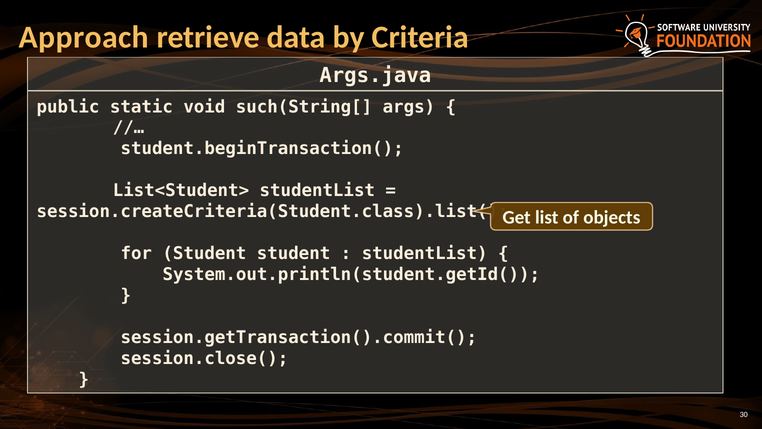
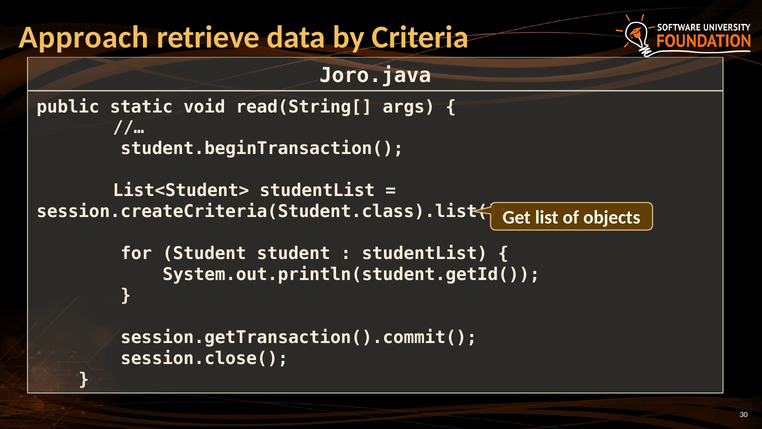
Args.java: Args.java -> Joro.java
such(String[: such(String[ -> read(String[
